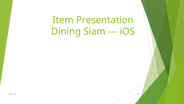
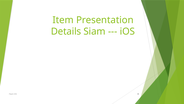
Dining: Dining -> Details
